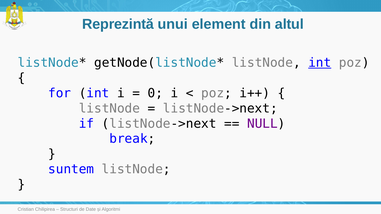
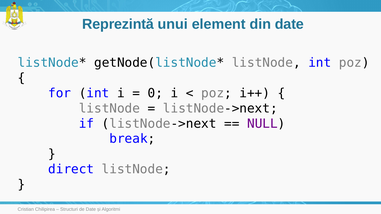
din altul: altul -> date
int at (320, 63) underline: present -> none
suntem: suntem -> direct
